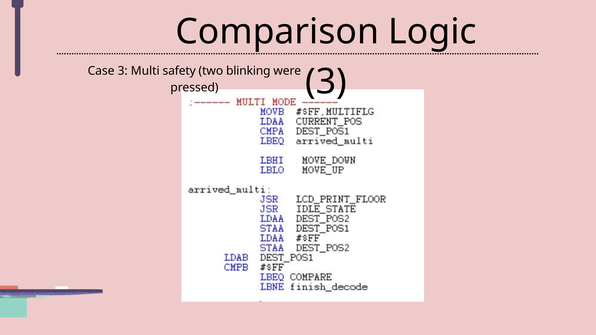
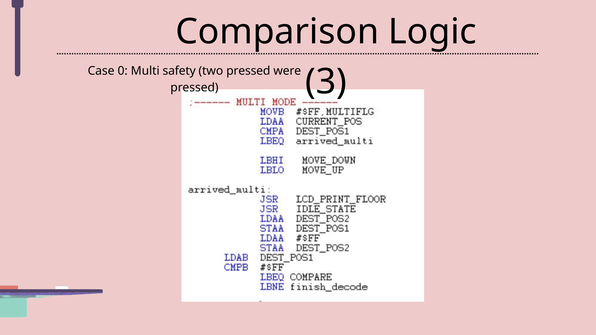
Case 3: 3 -> 0
two blinking: blinking -> pressed
